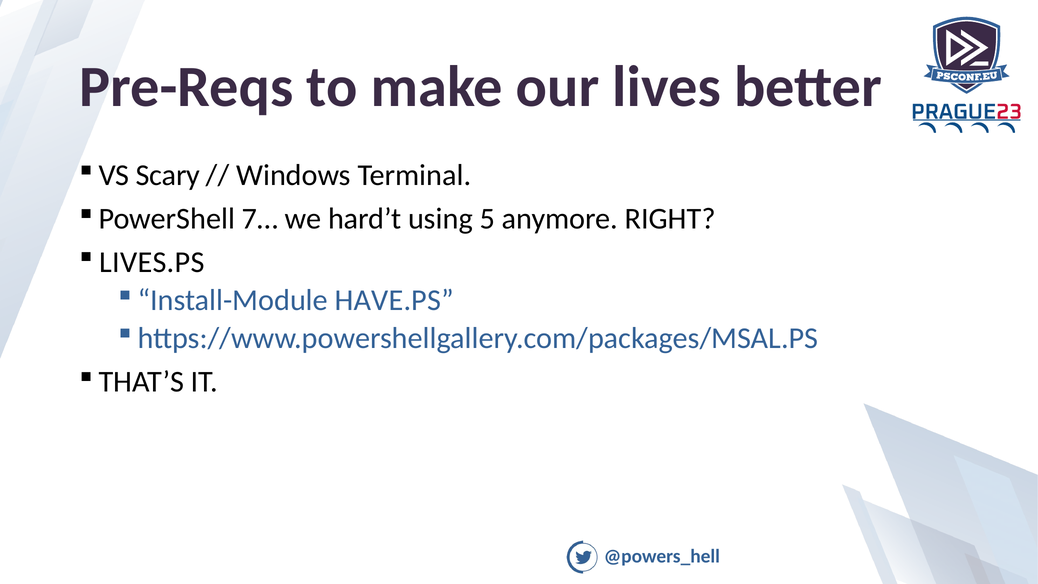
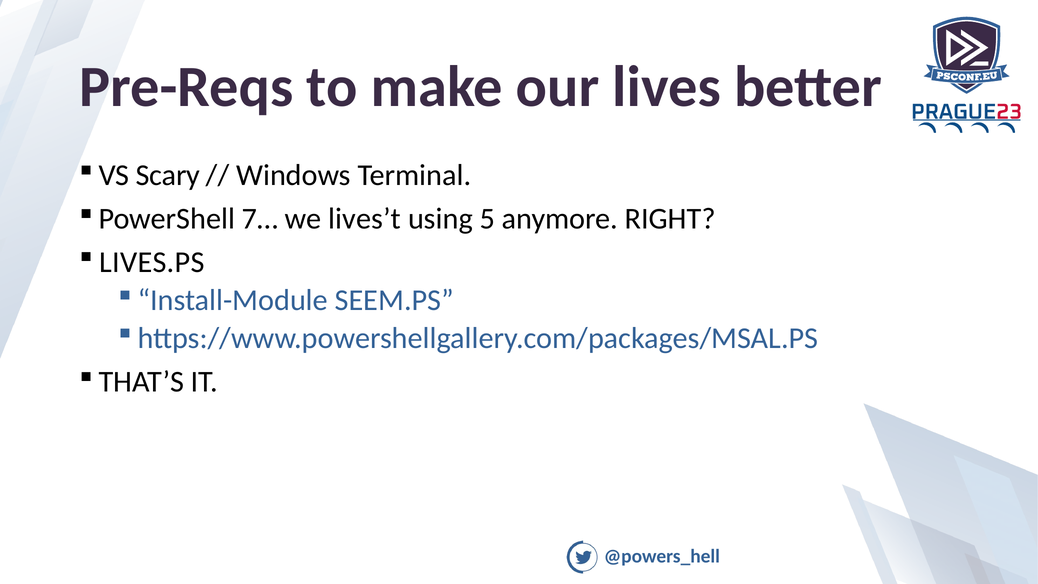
hard’t: hard’t -> lives’t
HAVE.PS: HAVE.PS -> SEEM.PS
